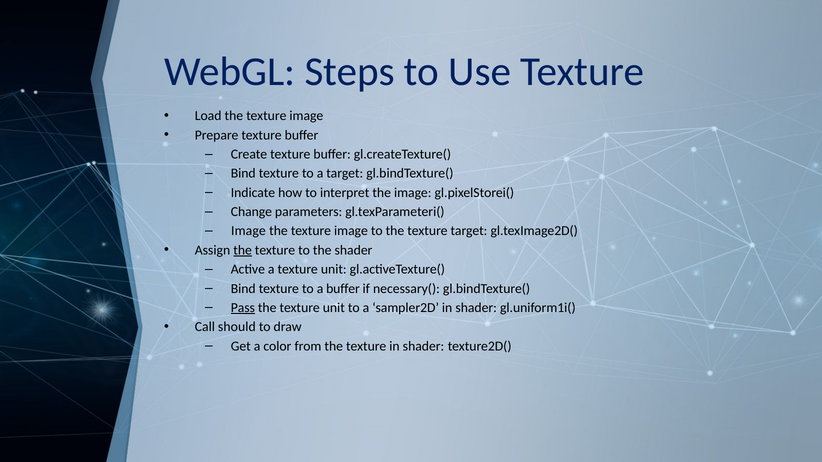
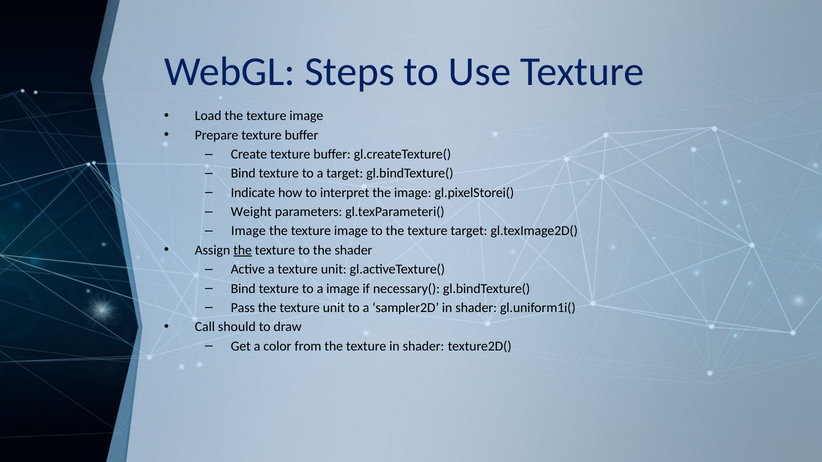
Change: Change -> Weight
a buffer: buffer -> image
Pass underline: present -> none
